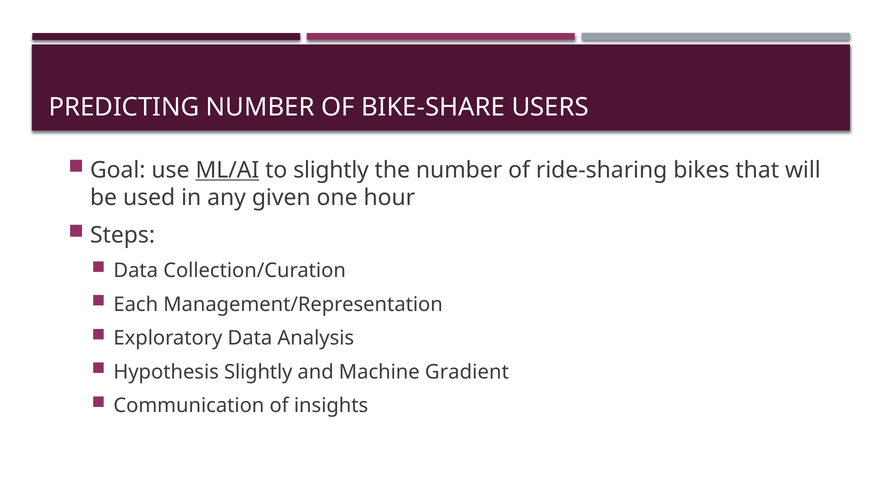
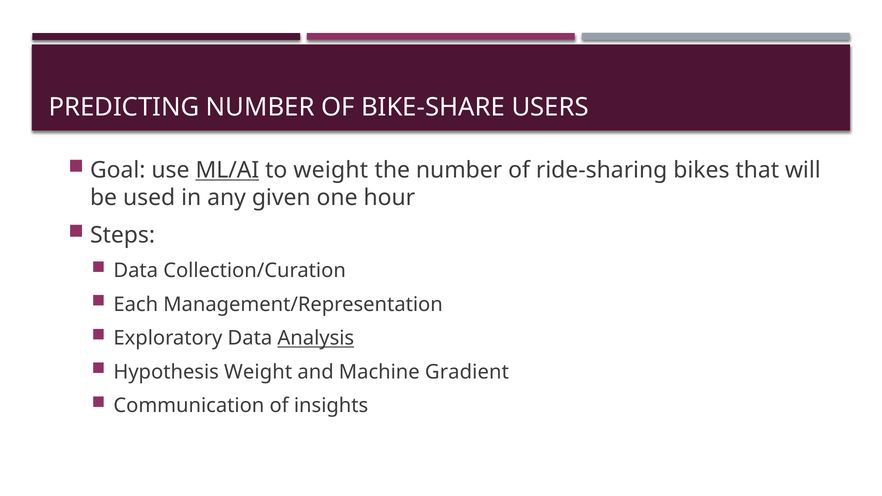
to slightly: slightly -> weight
Analysis underline: none -> present
Hypothesis Slightly: Slightly -> Weight
